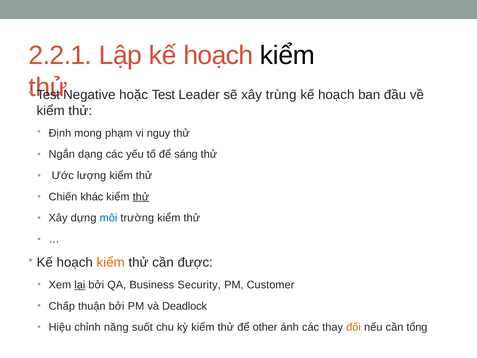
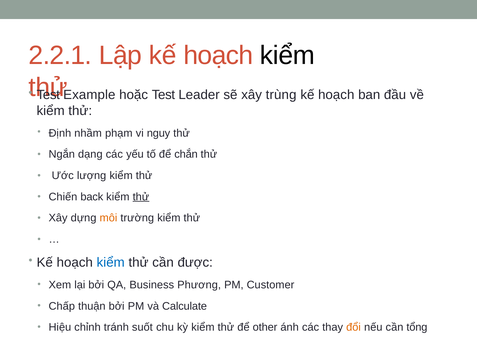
Negative: Negative -> Example
mong: mong -> nhầm
sáng: sáng -> chắn
khác: khác -> back
môi colour: blue -> orange
kiểm at (111, 262) colour: orange -> blue
lại underline: present -> none
Security: Security -> Phương
Deadlock: Deadlock -> Calculate
năng: năng -> tránh
